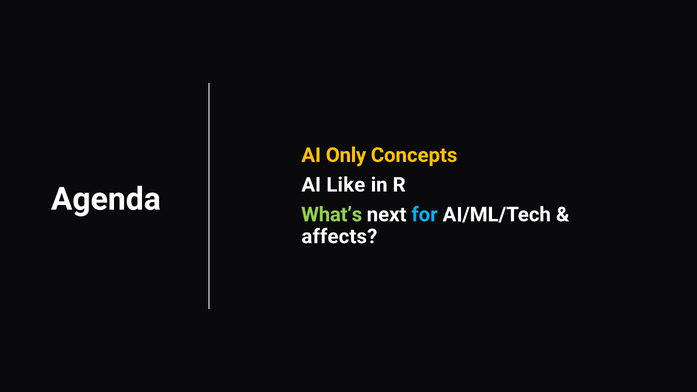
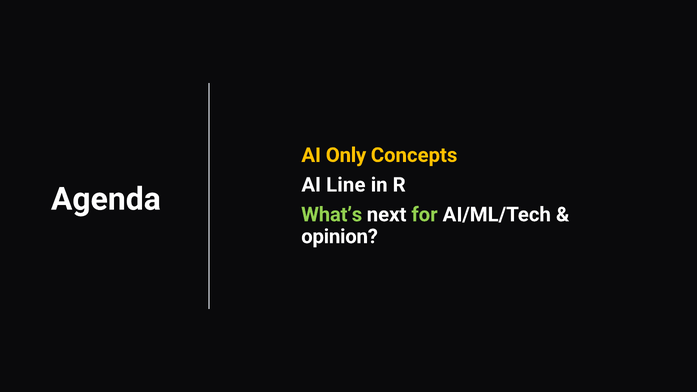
Like: Like -> Line
for colour: light blue -> light green
affects: affects -> opinion
